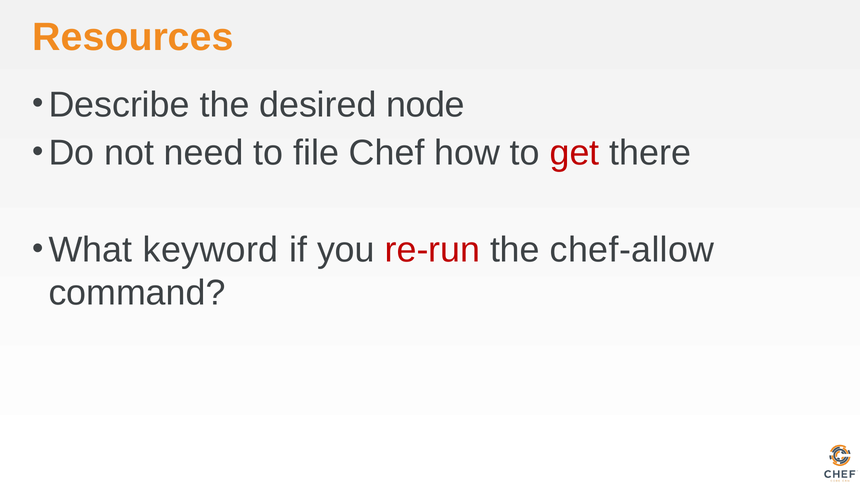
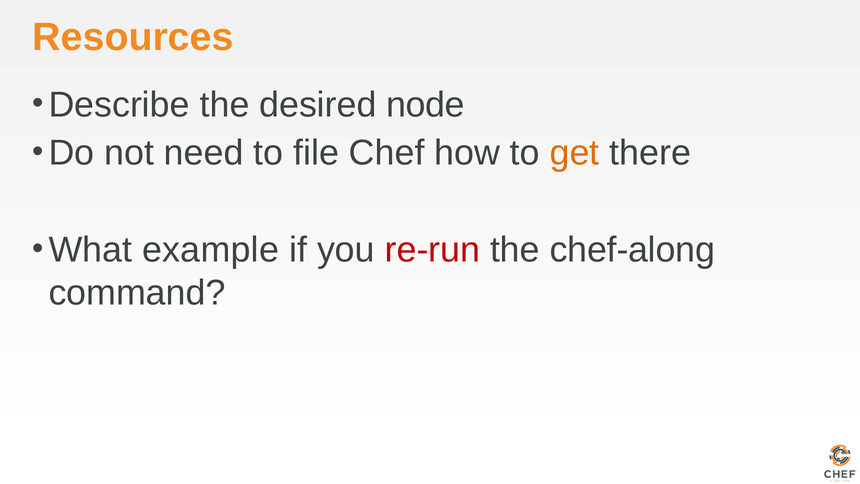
get colour: red -> orange
keyword: keyword -> example
chef-allow: chef-allow -> chef-along
